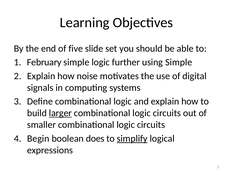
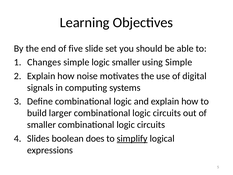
February: February -> Changes
logic further: further -> smaller
larger underline: present -> none
Begin: Begin -> Slides
